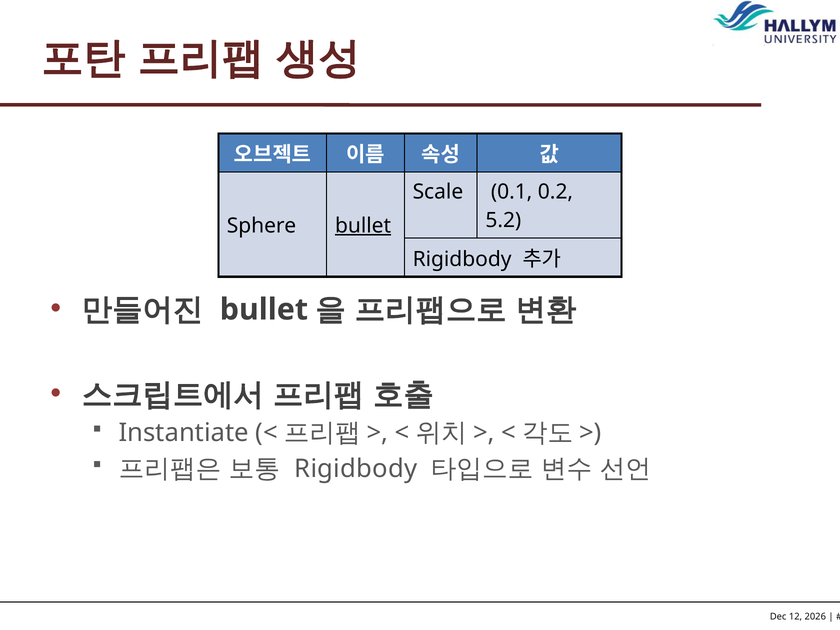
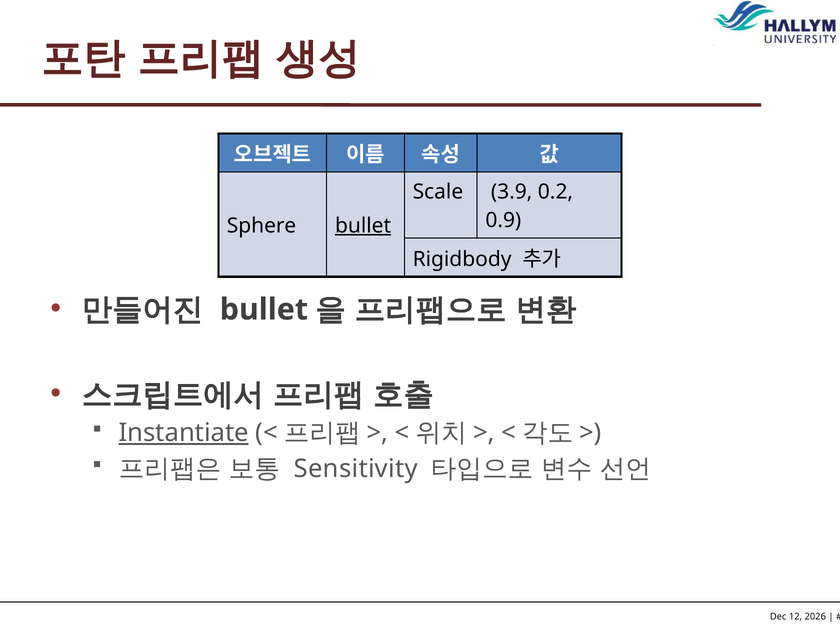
0.1: 0.1 -> 3.9
5.2: 5.2 -> 0.9
Instantiate underline: none -> present
Rigidbody at (356, 469): Rigidbody -> Sensitivity
